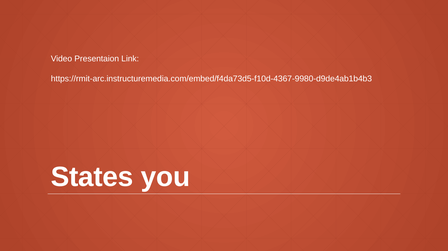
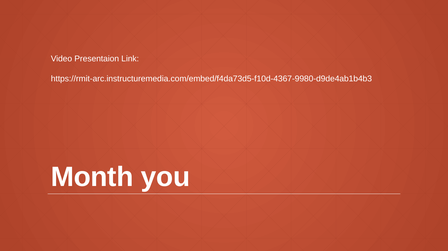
States: States -> Month
